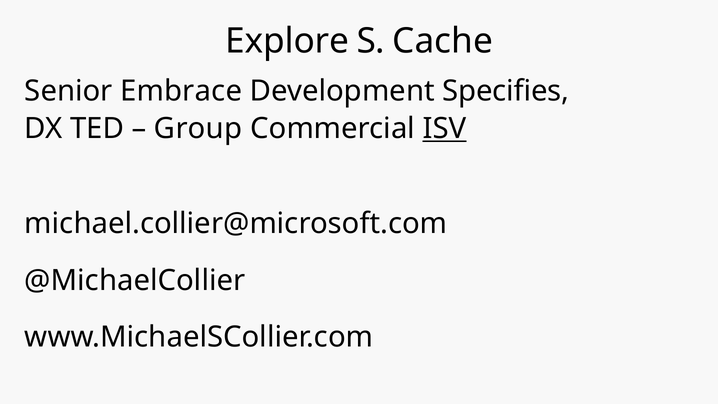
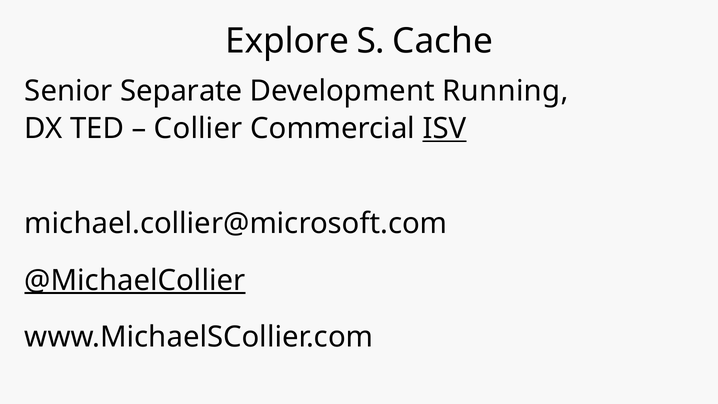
Embrace: Embrace -> Separate
Specifies: Specifies -> Running
Group: Group -> Collier
@MichaelCollier underline: none -> present
